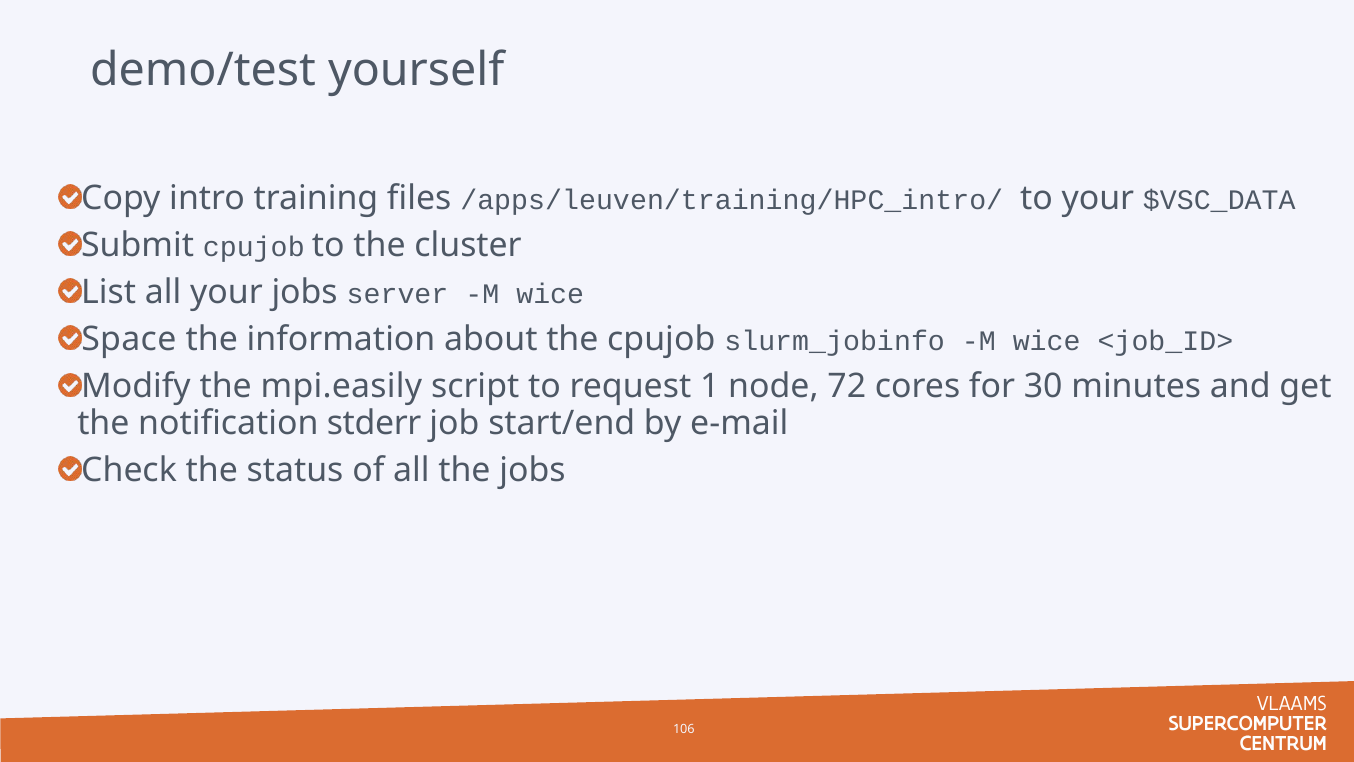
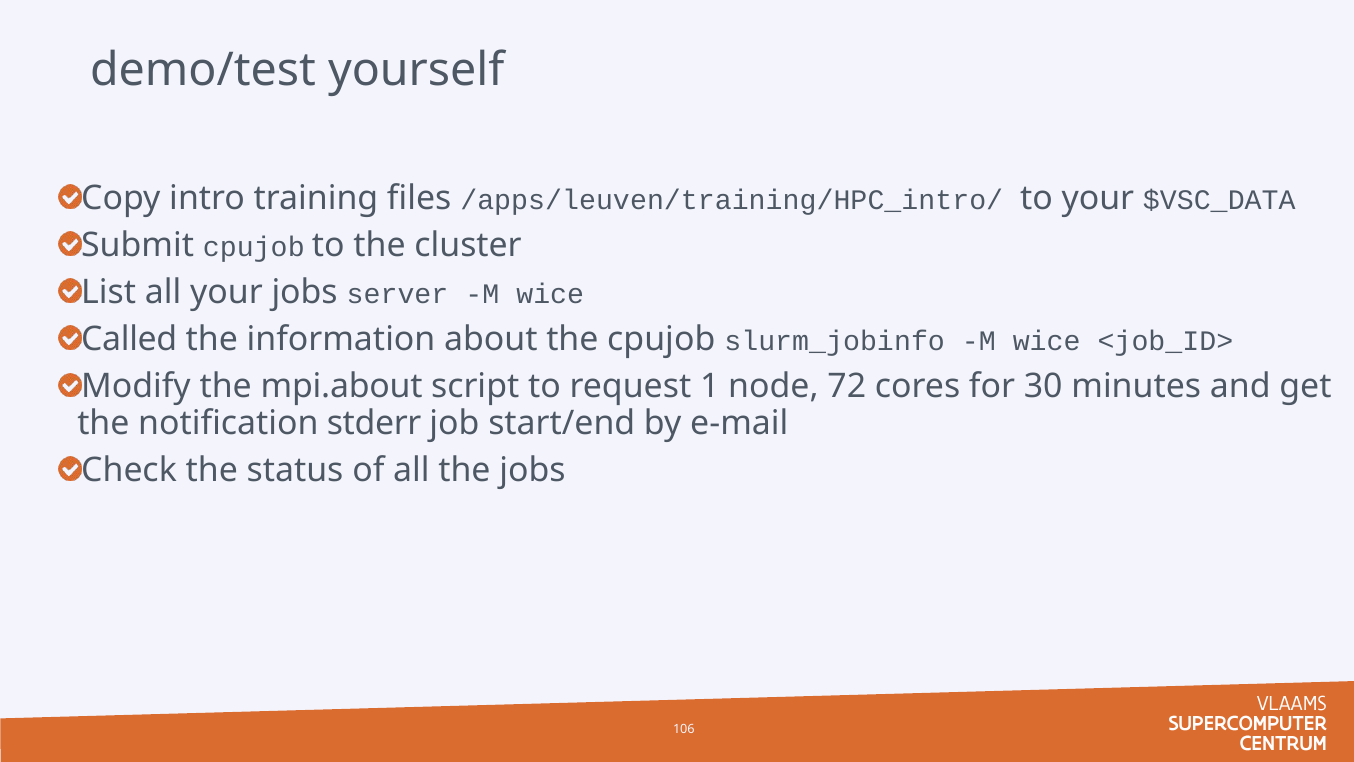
Space: Space -> Called
mpi.easily: mpi.easily -> mpi.about
